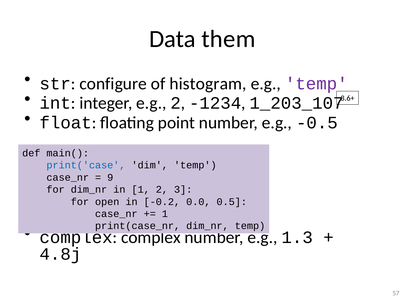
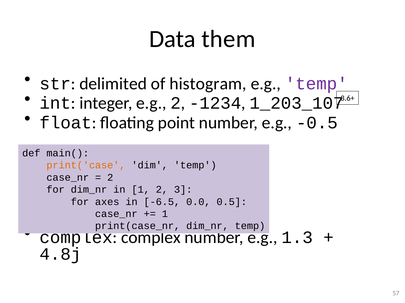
configure: configure -> delimited
print('case colour: blue -> orange
9 at (110, 178): 9 -> 2
open: open -> axes
-0.2: -0.2 -> -6.5
